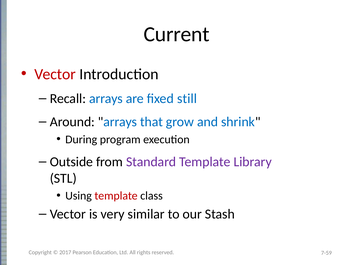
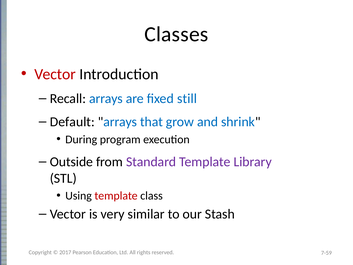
Current: Current -> Classes
Around: Around -> Default
